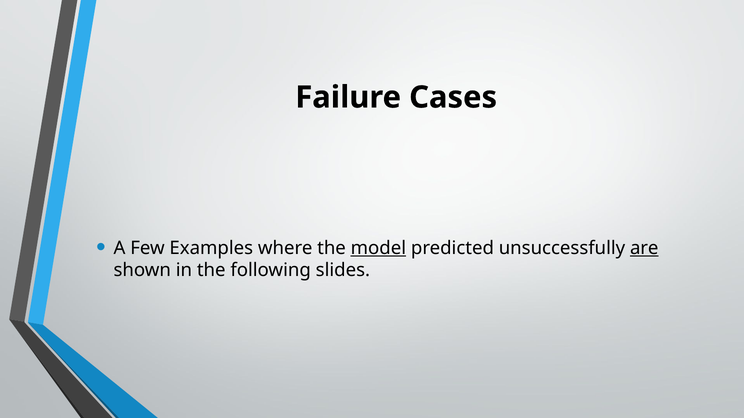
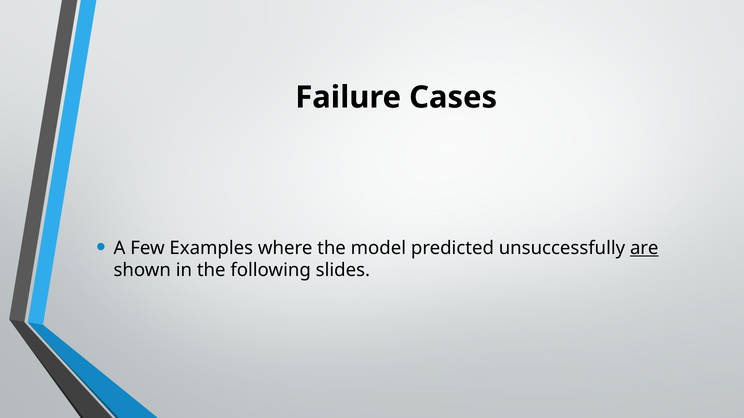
model underline: present -> none
